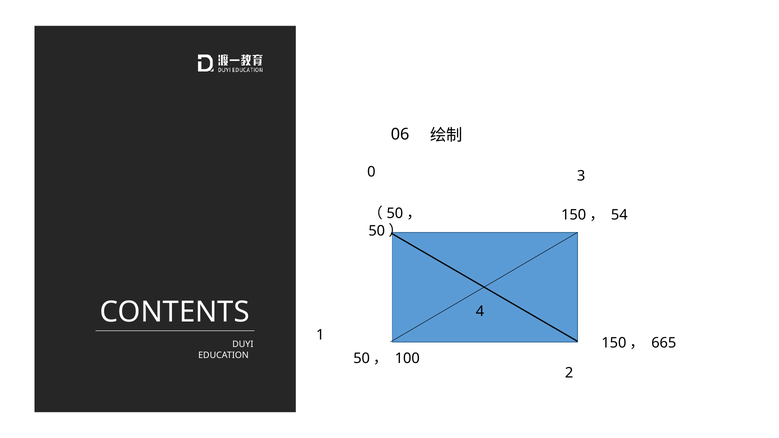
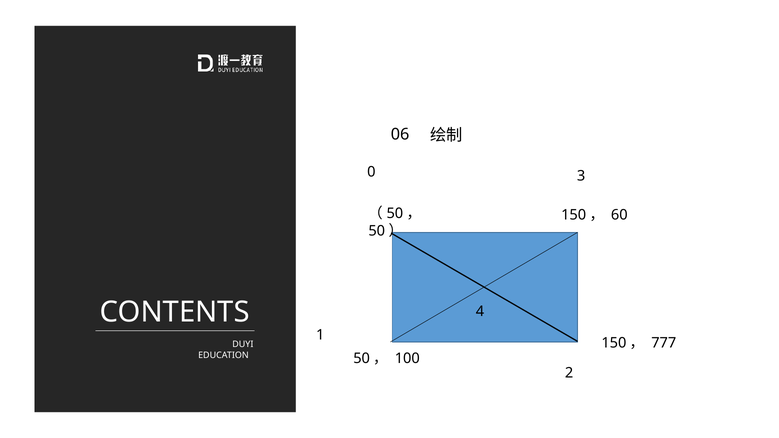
54: 54 -> 60
665: 665 -> 777
